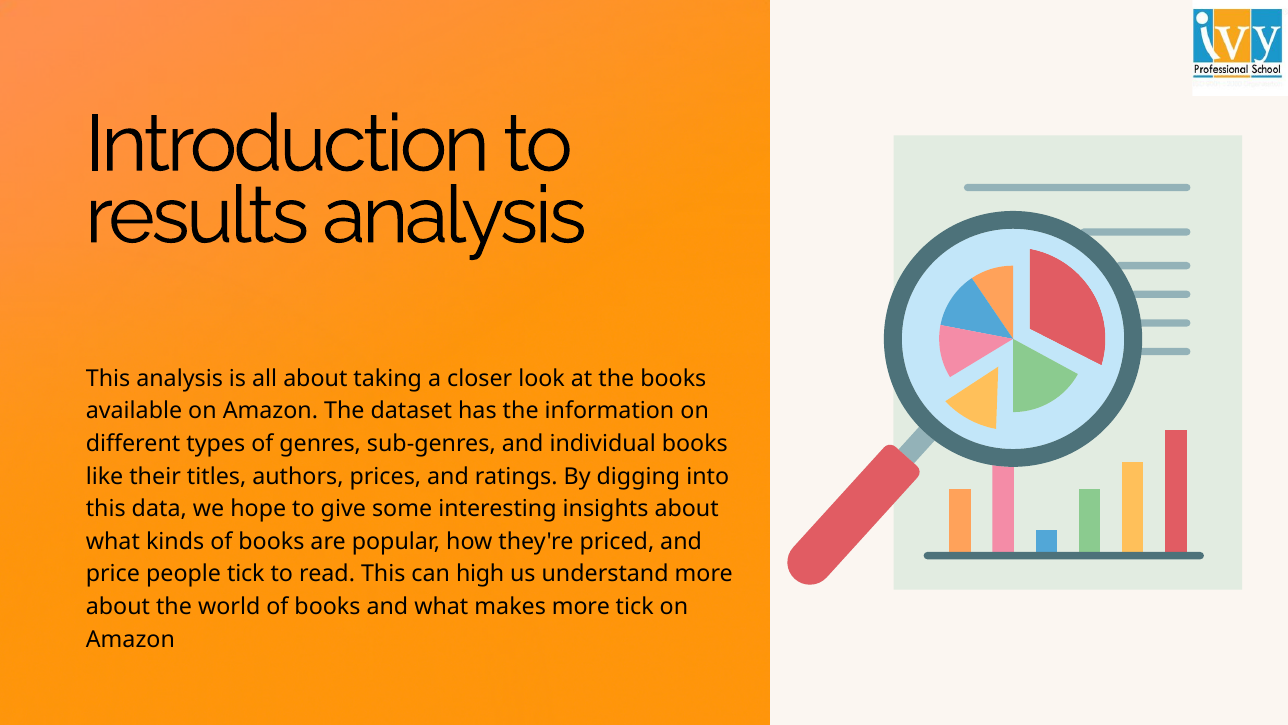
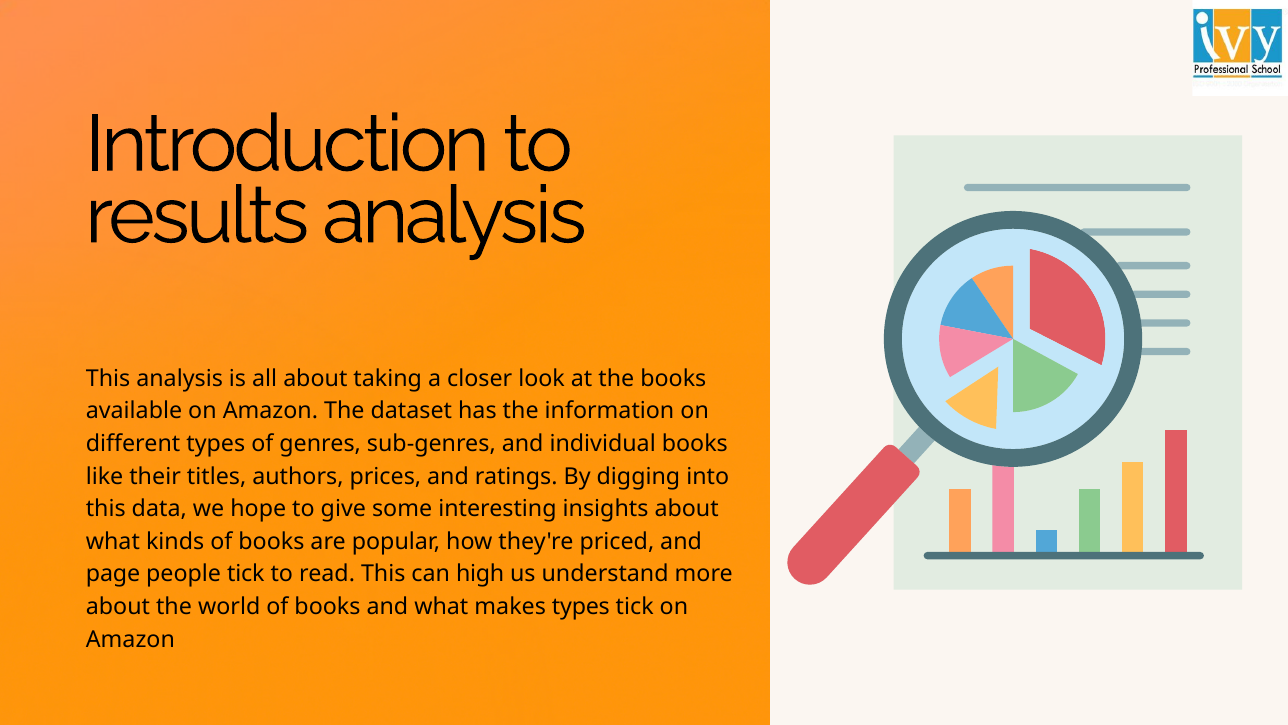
price: price -> page
makes more: more -> types
